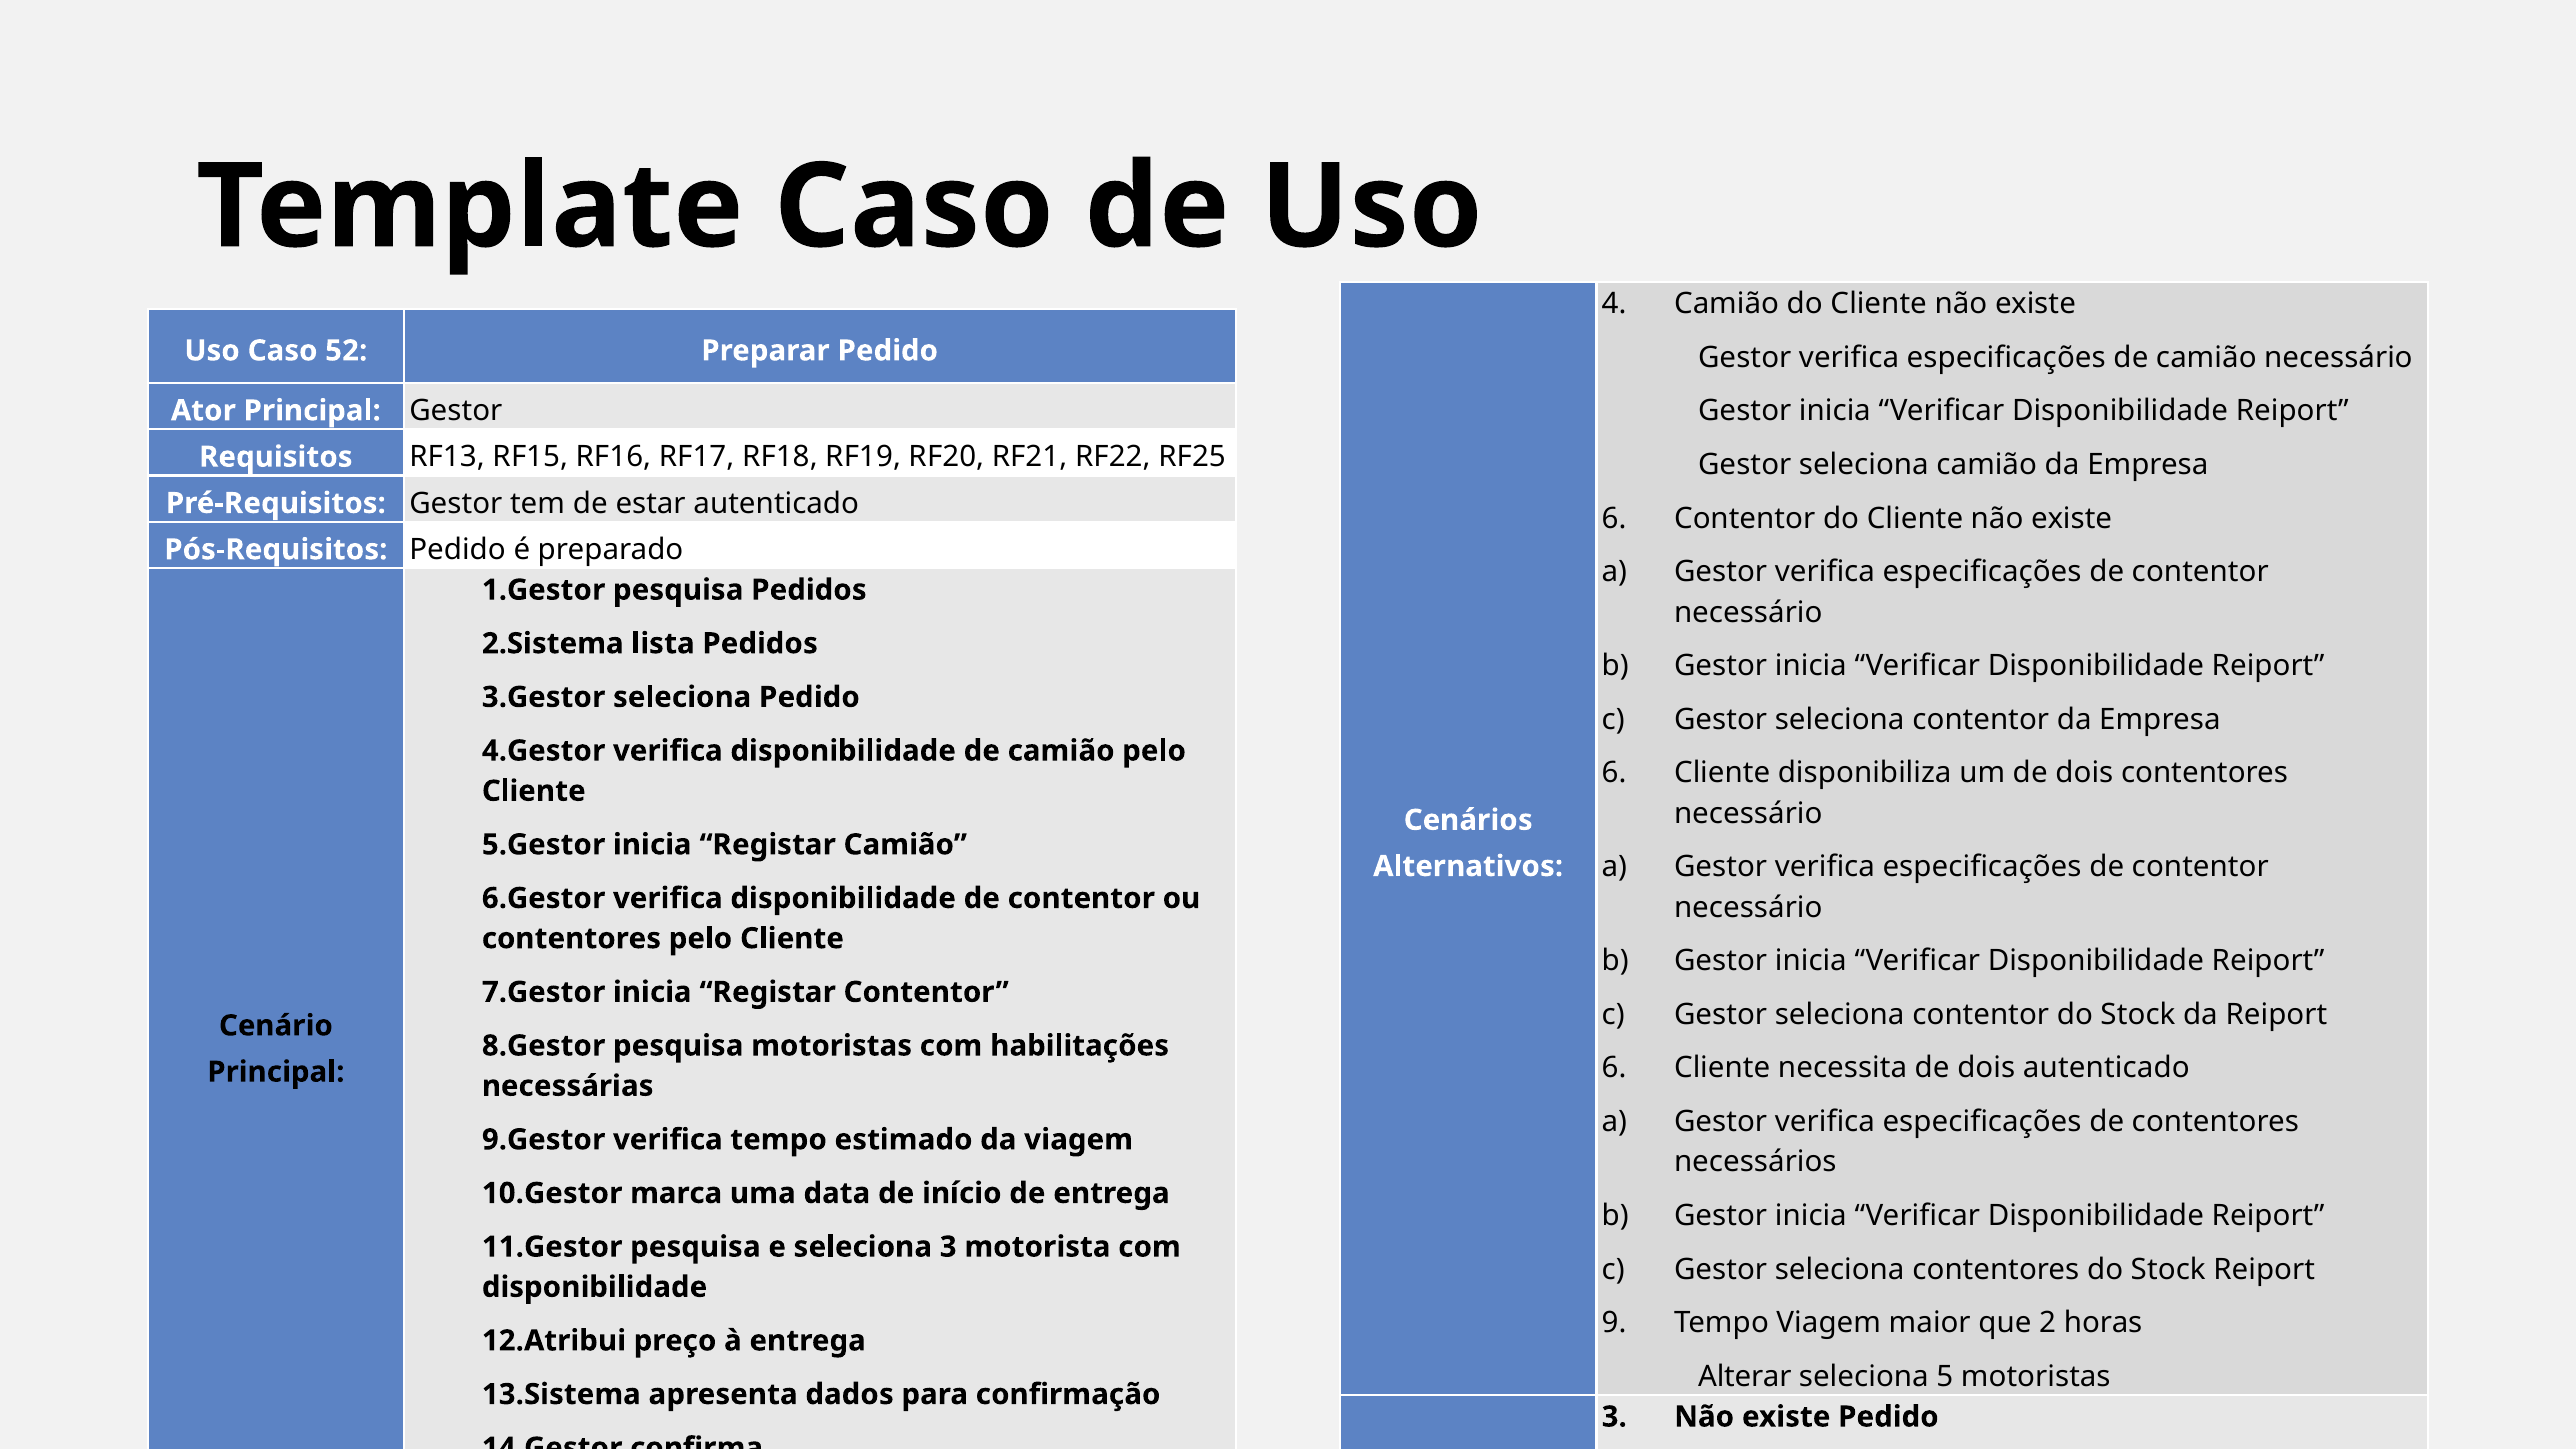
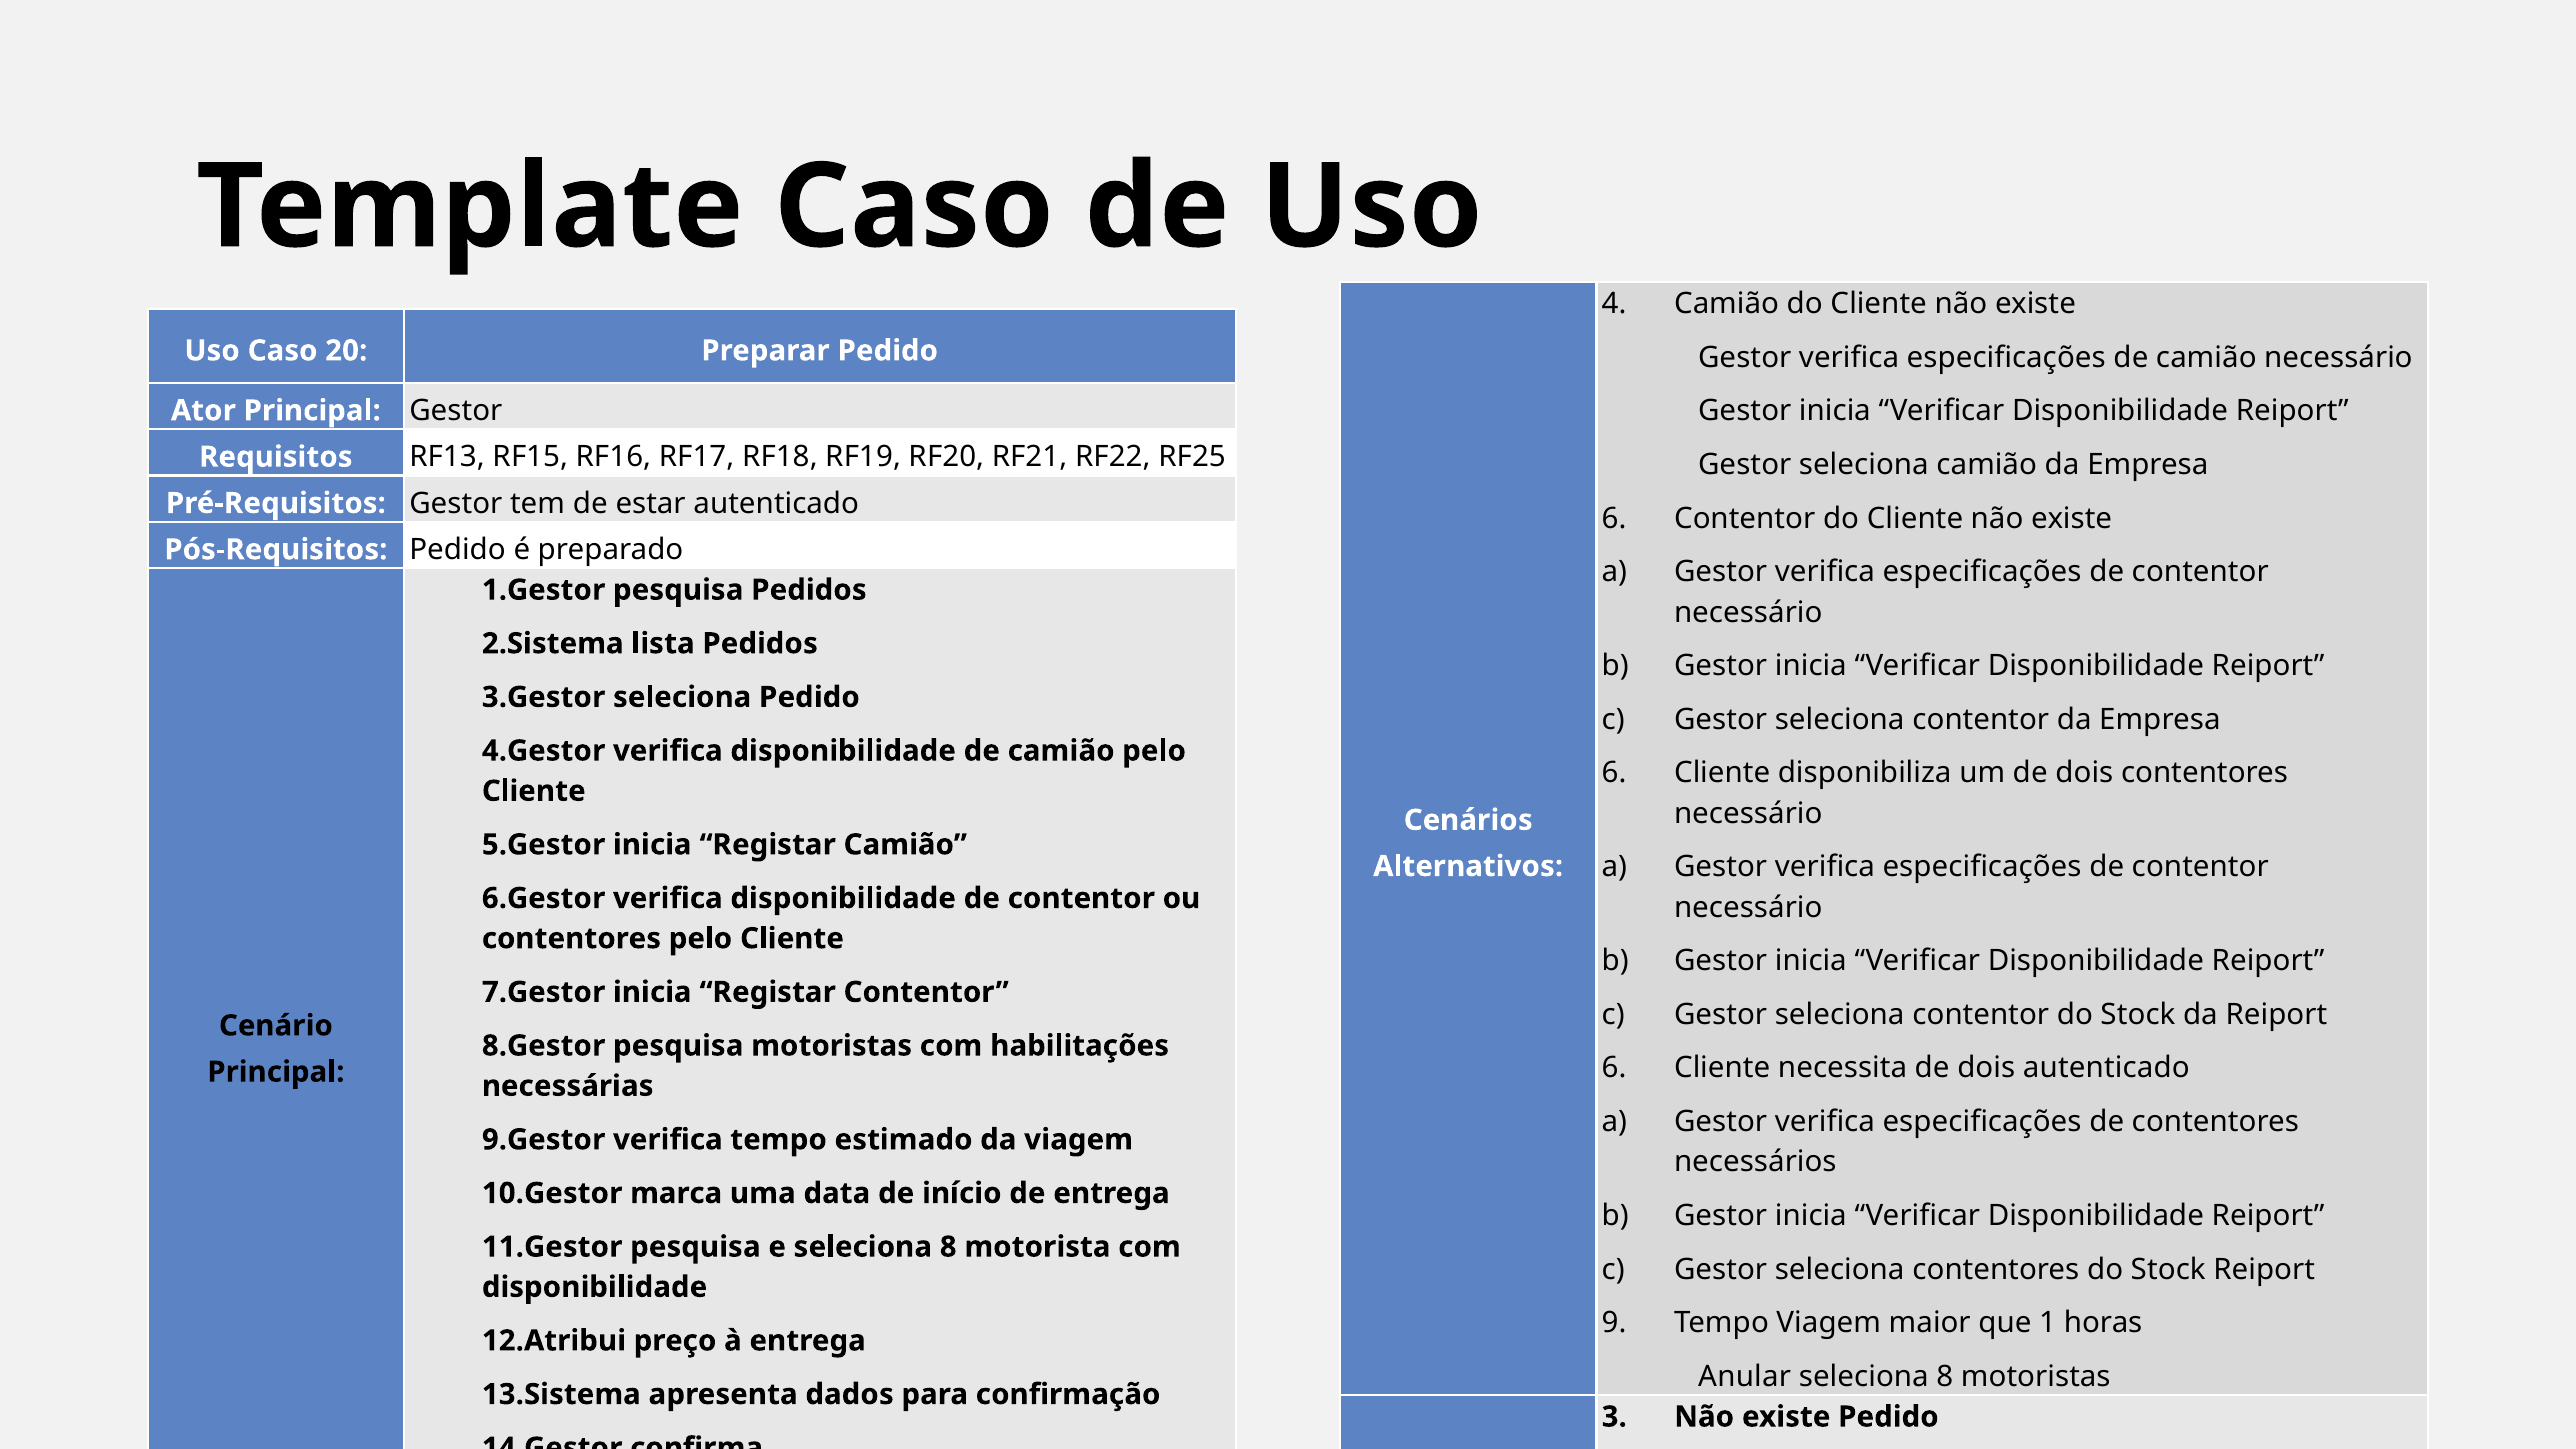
52: 52 -> 20
e seleciona 3: 3 -> 8
2: 2 -> 1
Alterar: Alterar -> Anular
5 at (1945, 1376): 5 -> 8
